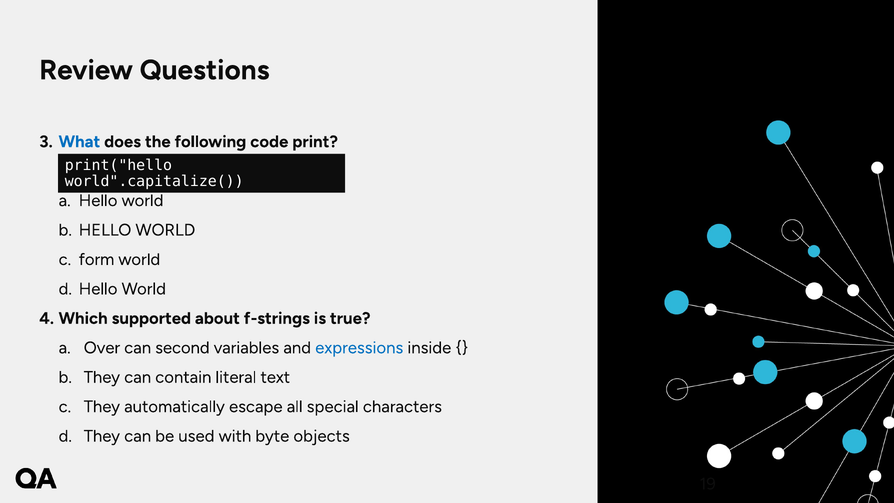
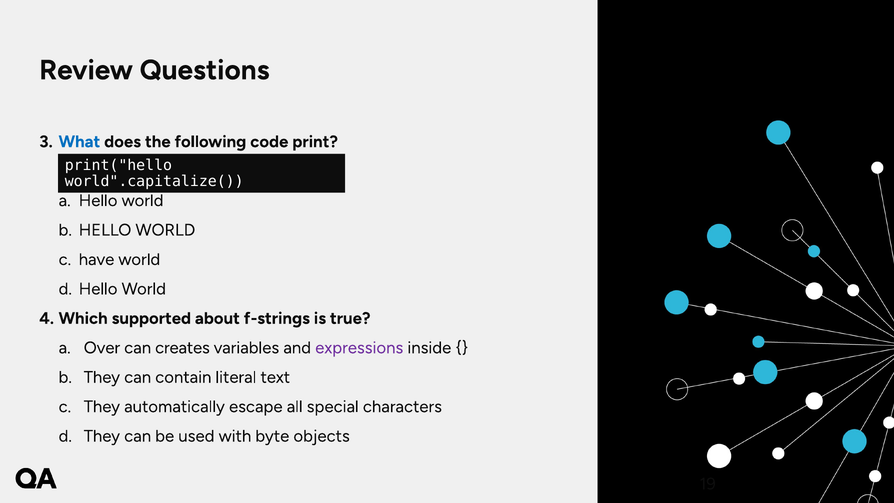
form: form -> have
second: second -> creates
expressions colour: blue -> purple
